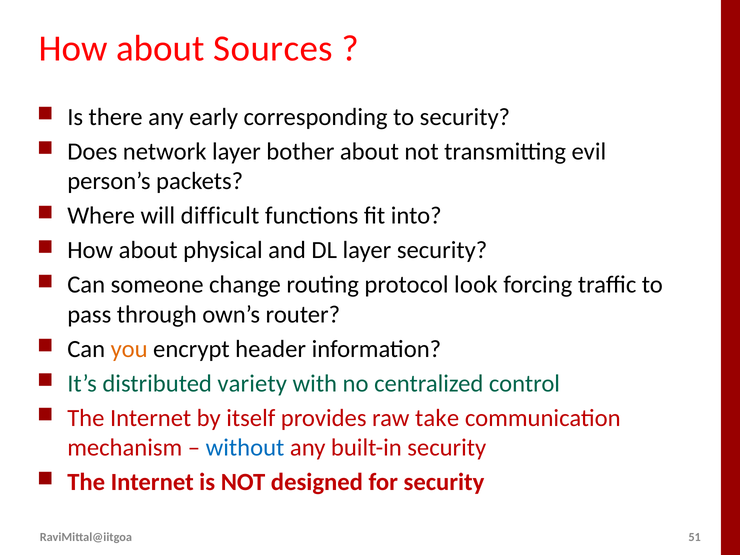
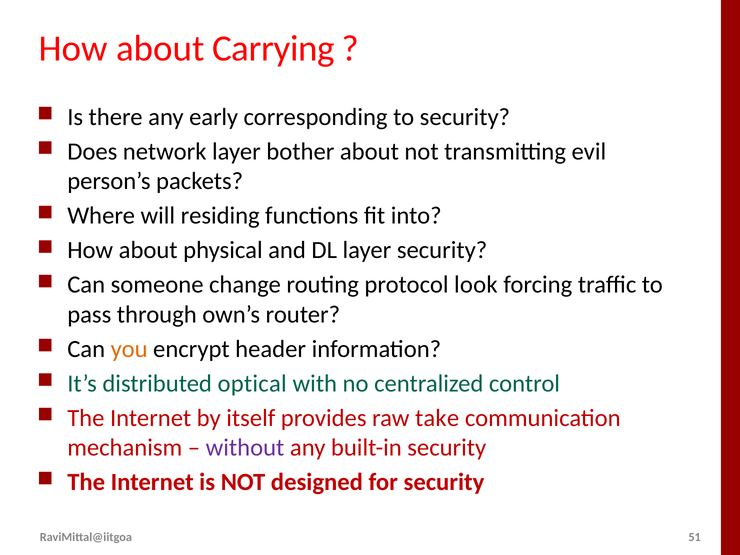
Sources: Sources -> Carrying
difficult: difficult -> residing
variety: variety -> optical
without colour: blue -> purple
